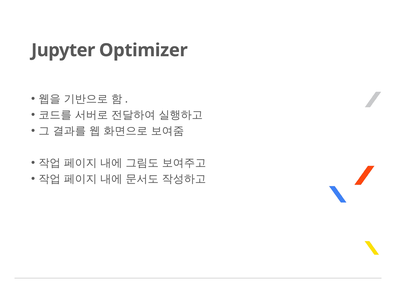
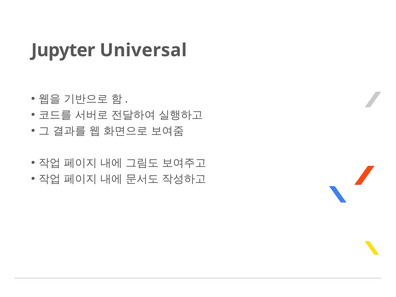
Optimizer: Optimizer -> Universal
